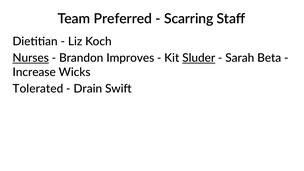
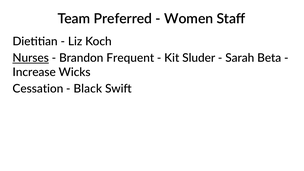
Scarring: Scarring -> Women
Improves: Improves -> Frequent
Sluder underline: present -> none
Tolerated: Tolerated -> Cessation
Drain: Drain -> Black
